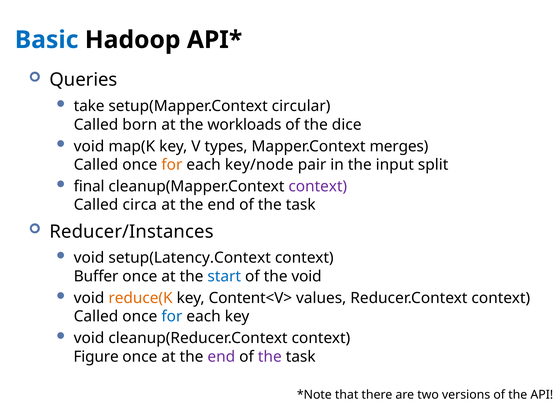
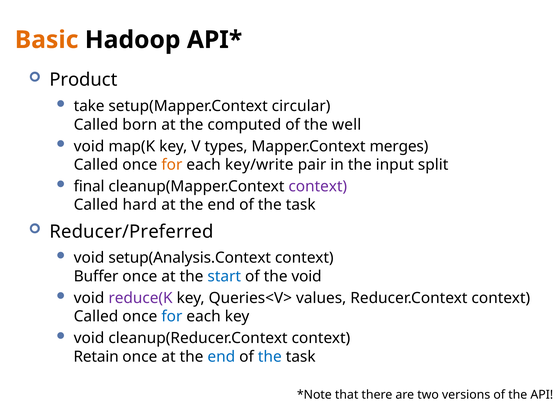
Basic colour: blue -> orange
Queries: Queries -> Product
workloads: workloads -> computed
dice: dice -> well
key/node: key/node -> key/write
circa: circa -> hard
Reducer/Instances: Reducer/Instances -> Reducer/Preferred
setup(Latency.Context: setup(Latency.Context -> setup(Analysis.Context
reduce(K colour: orange -> purple
Content<V>: Content<V> -> Queries<V>
Figure: Figure -> Retain
end at (221, 357) colour: purple -> blue
the at (270, 357) colour: purple -> blue
